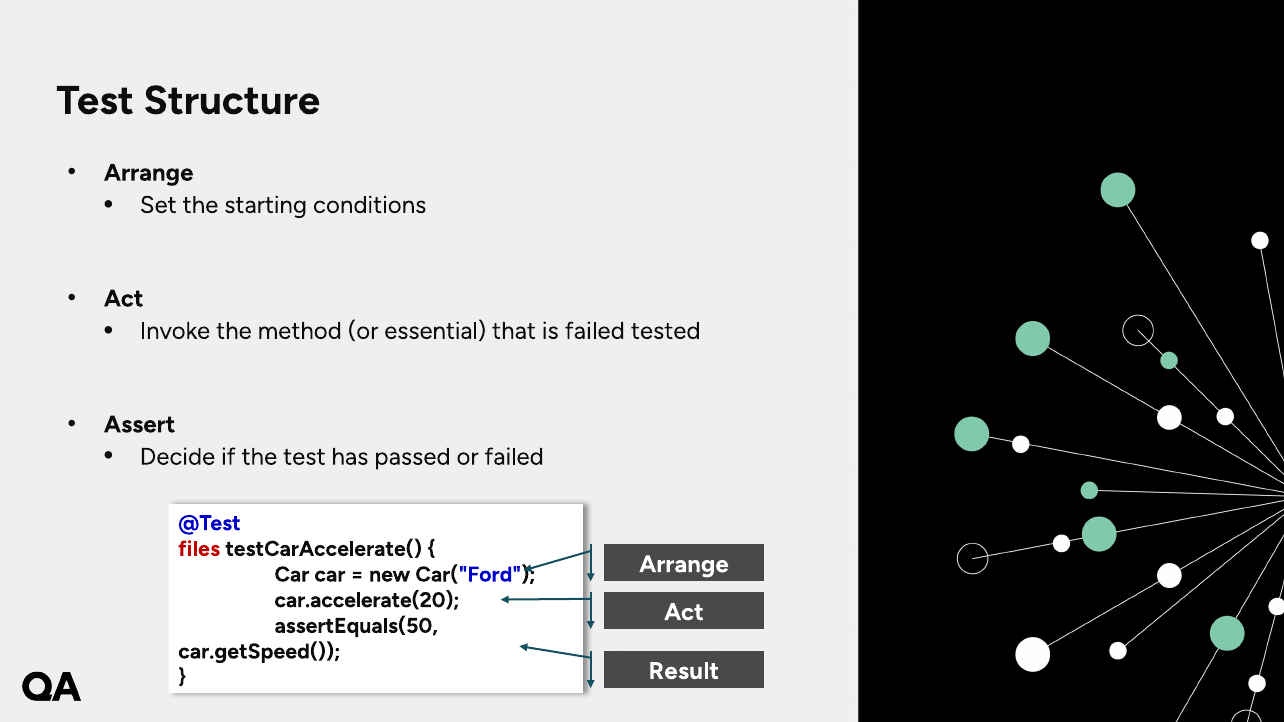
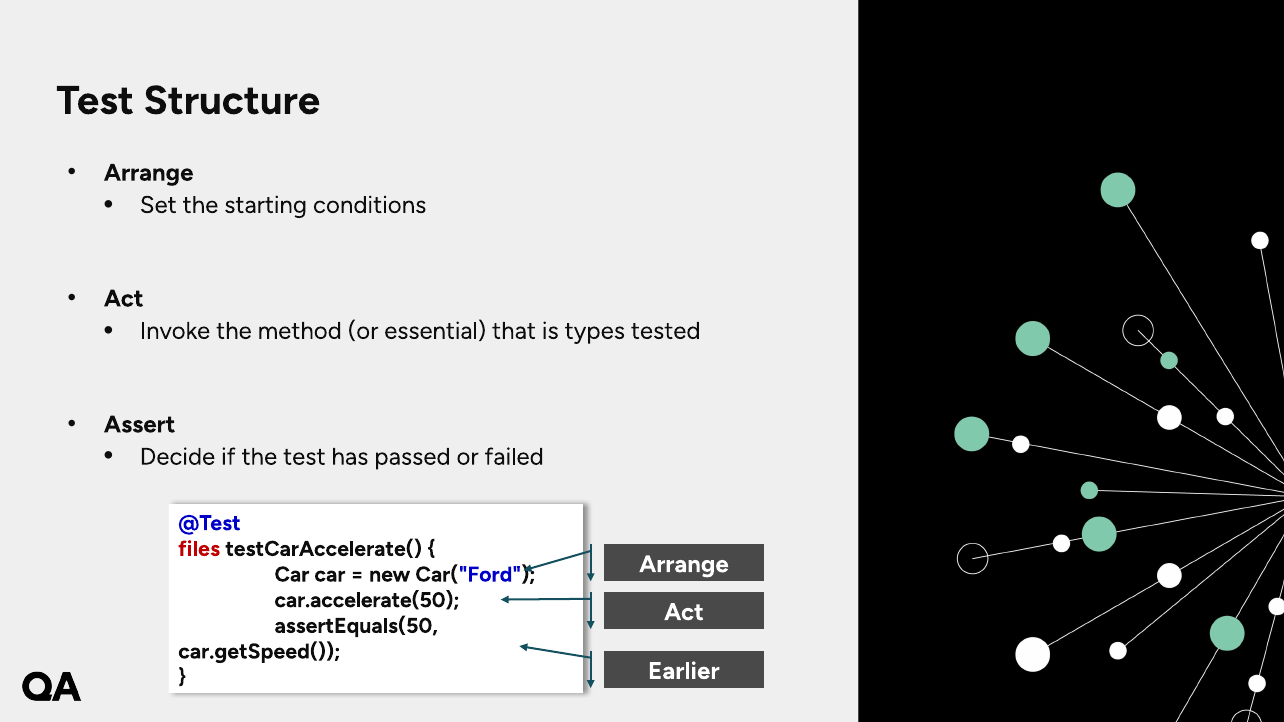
is failed: failed -> types
car.accelerate(20: car.accelerate(20 -> car.accelerate(50
Result: Result -> Earlier
